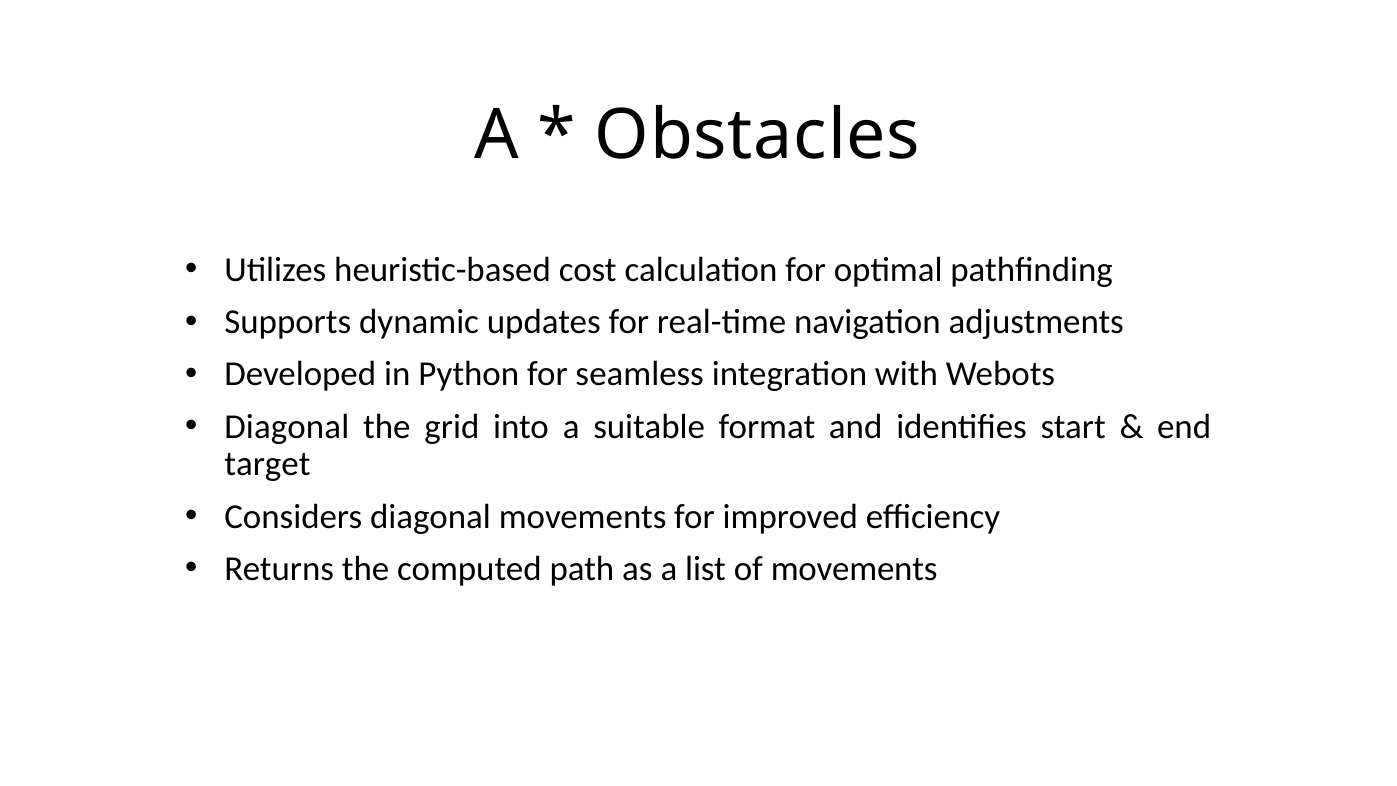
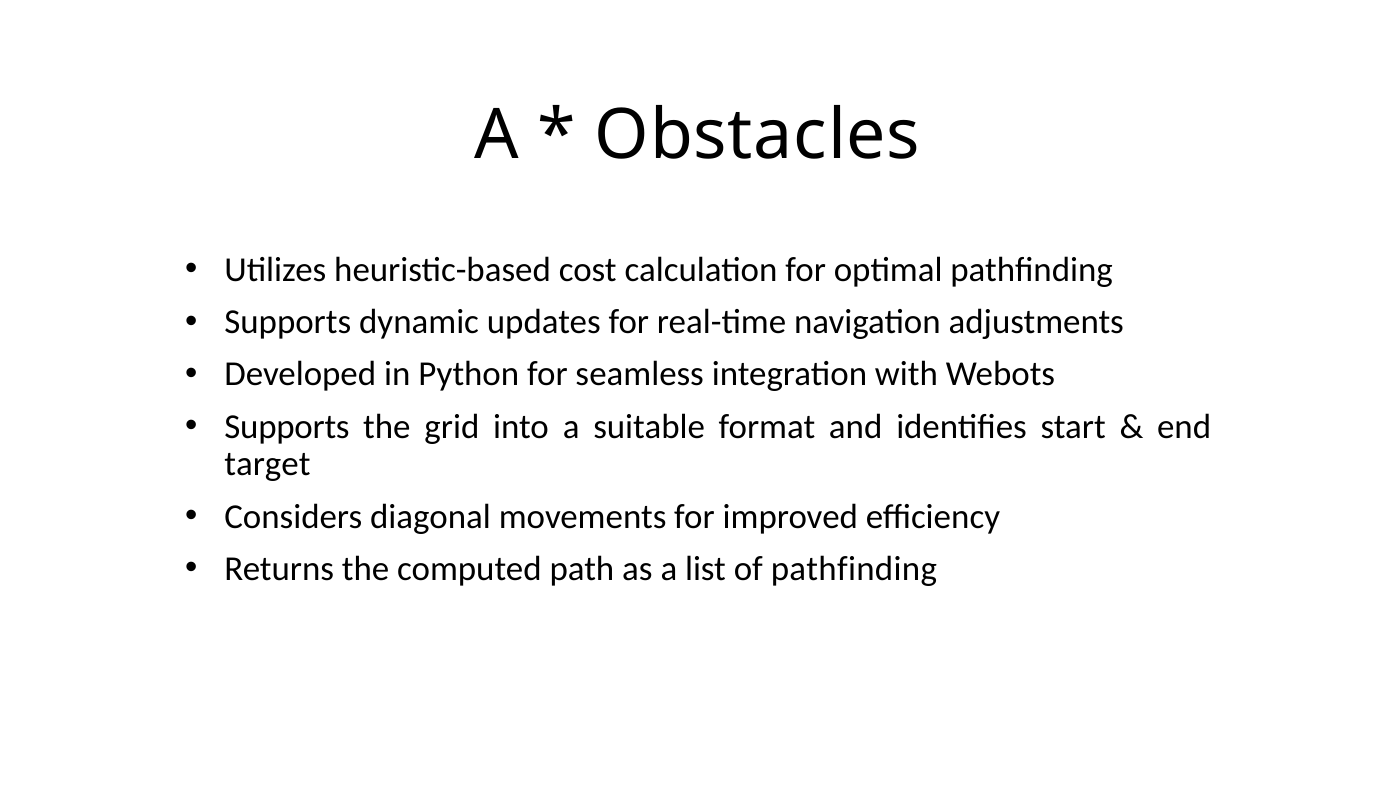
Diagonal at (287, 426): Diagonal -> Supports
of movements: movements -> pathfinding
